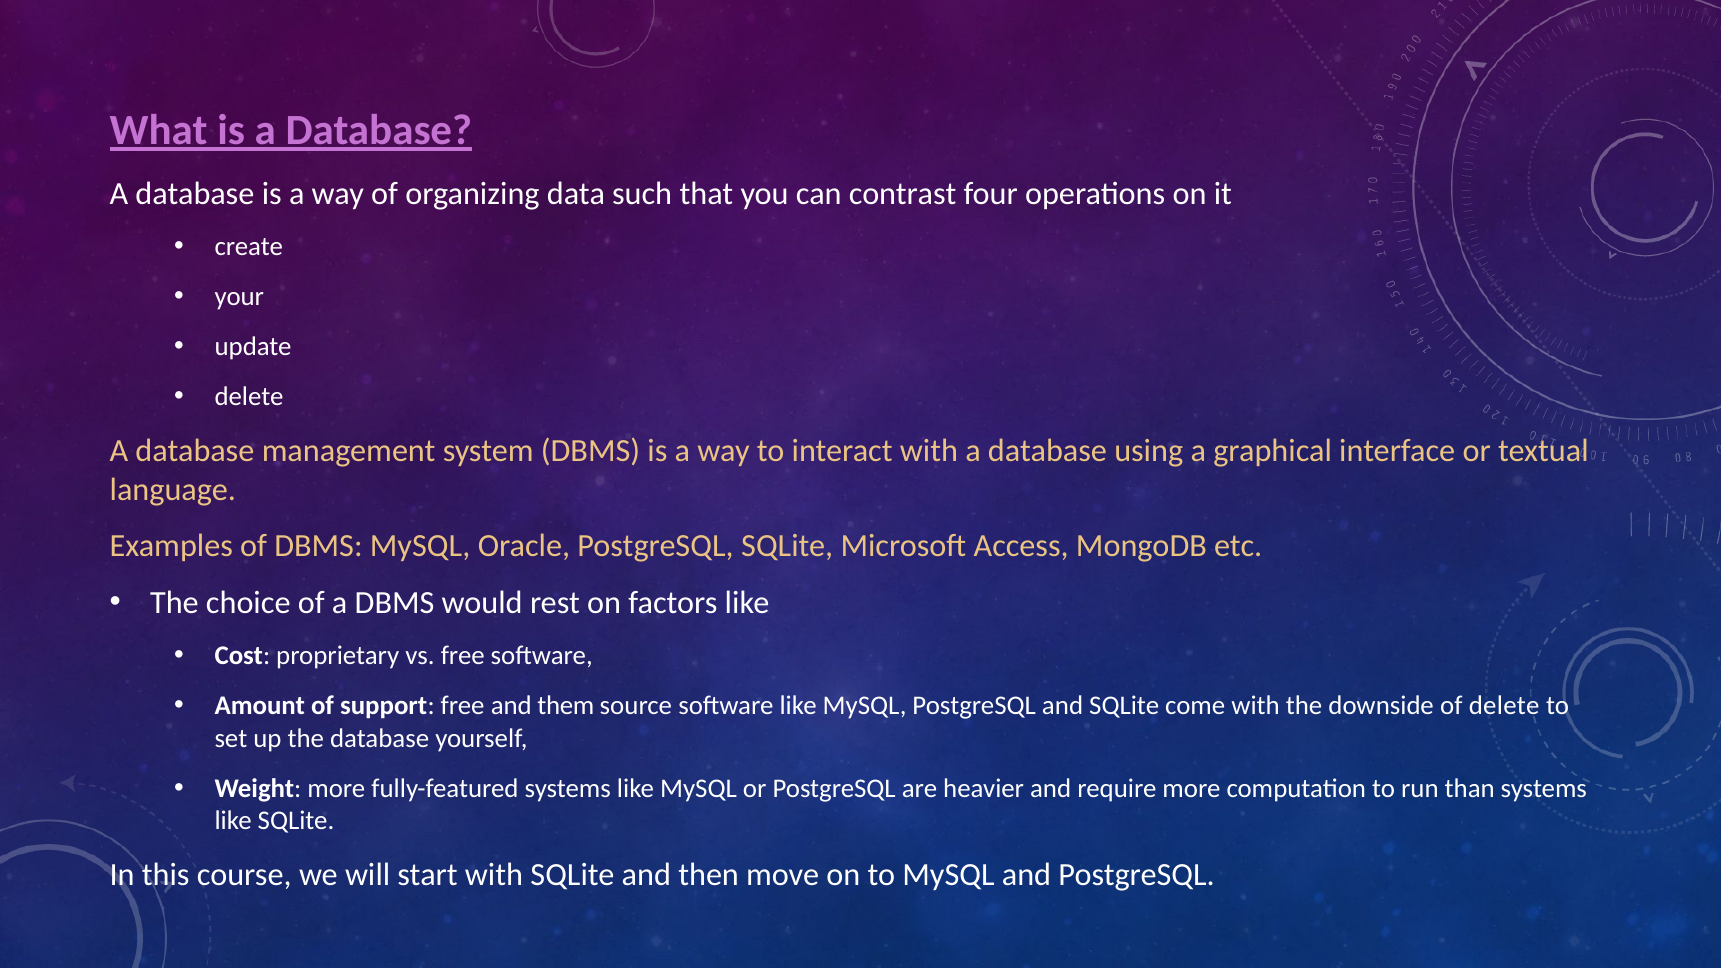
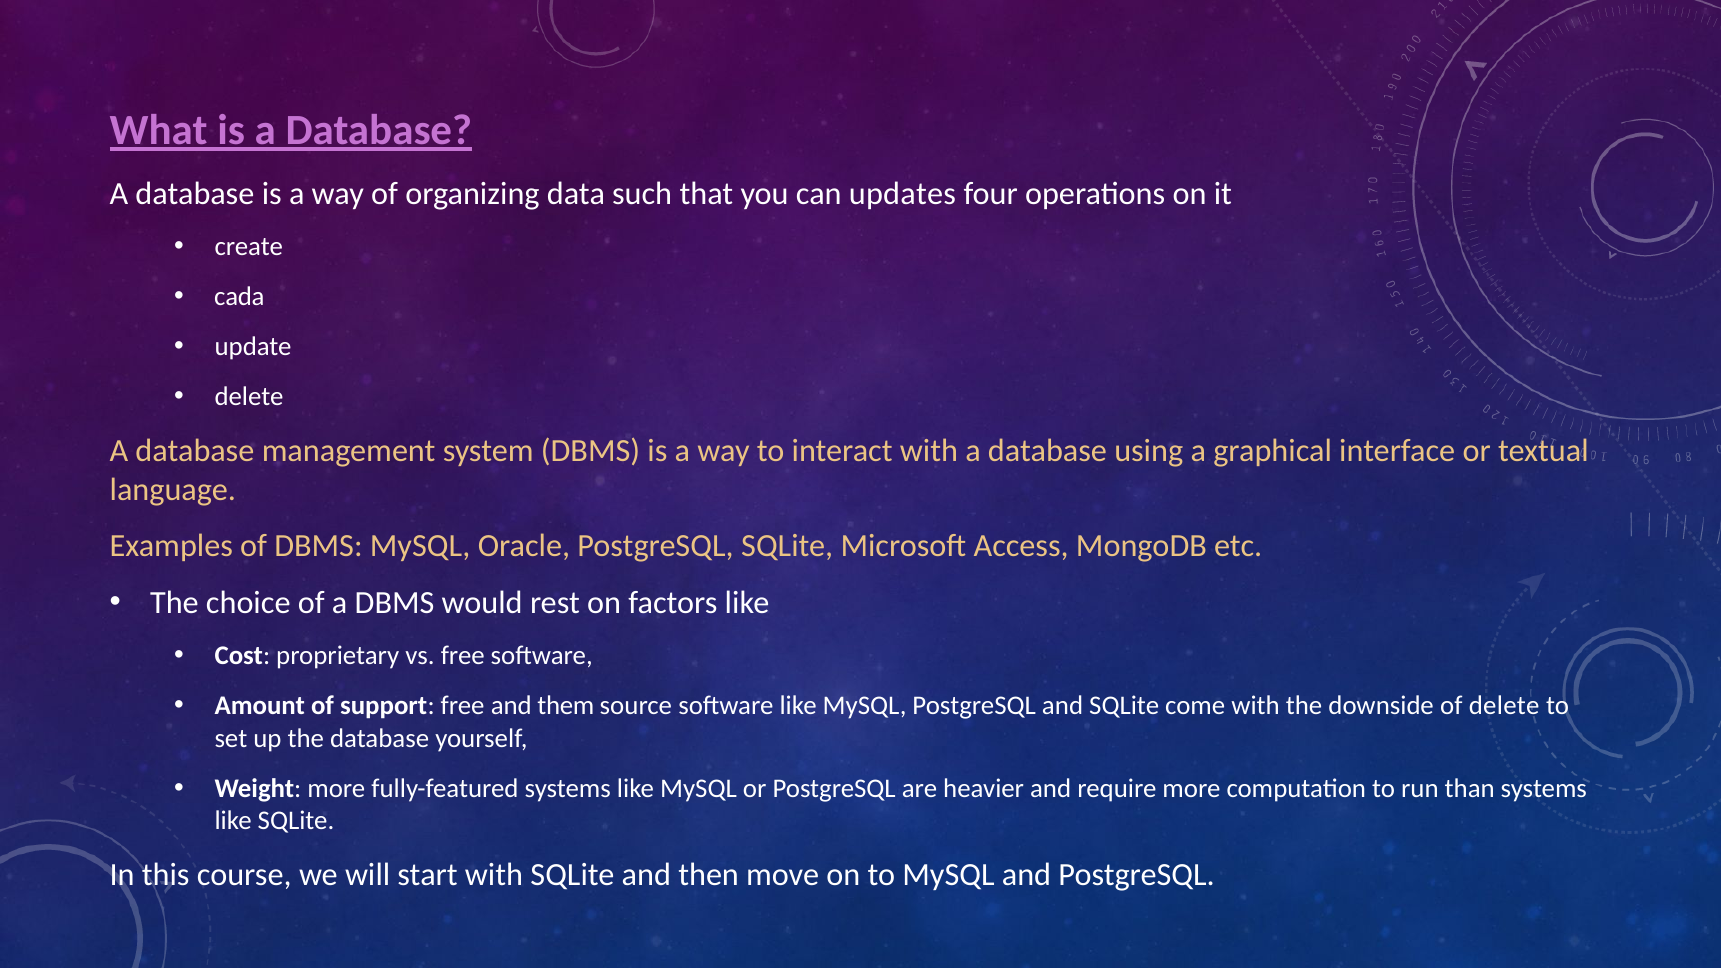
contrast: contrast -> updates
your: your -> cada
